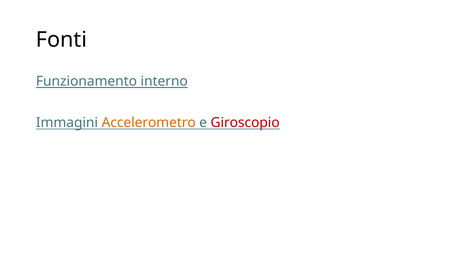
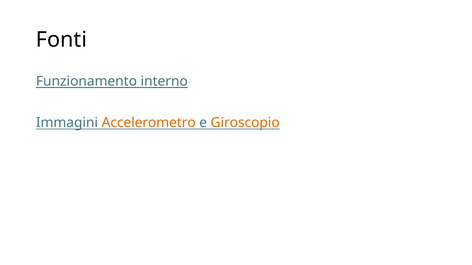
Giroscopio colour: red -> orange
